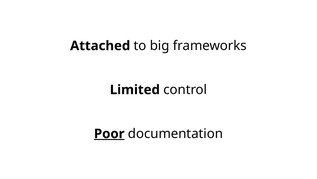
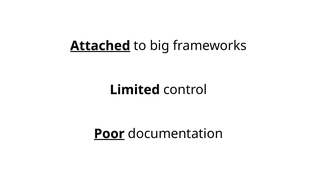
Attached underline: none -> present
